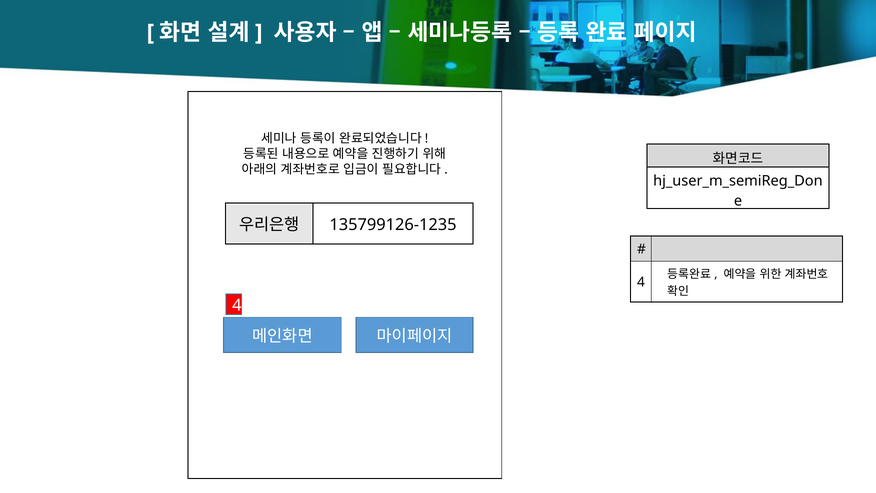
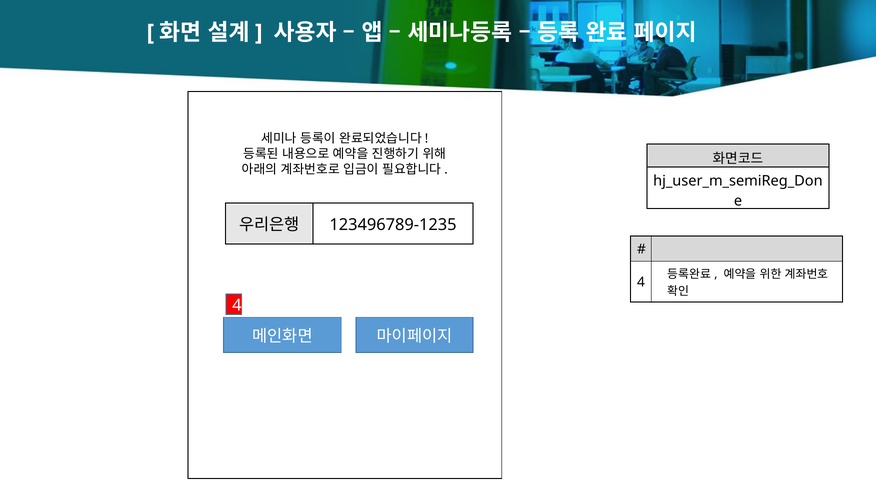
135799126-1235: 135799126-1235 -> 123496789-1235
